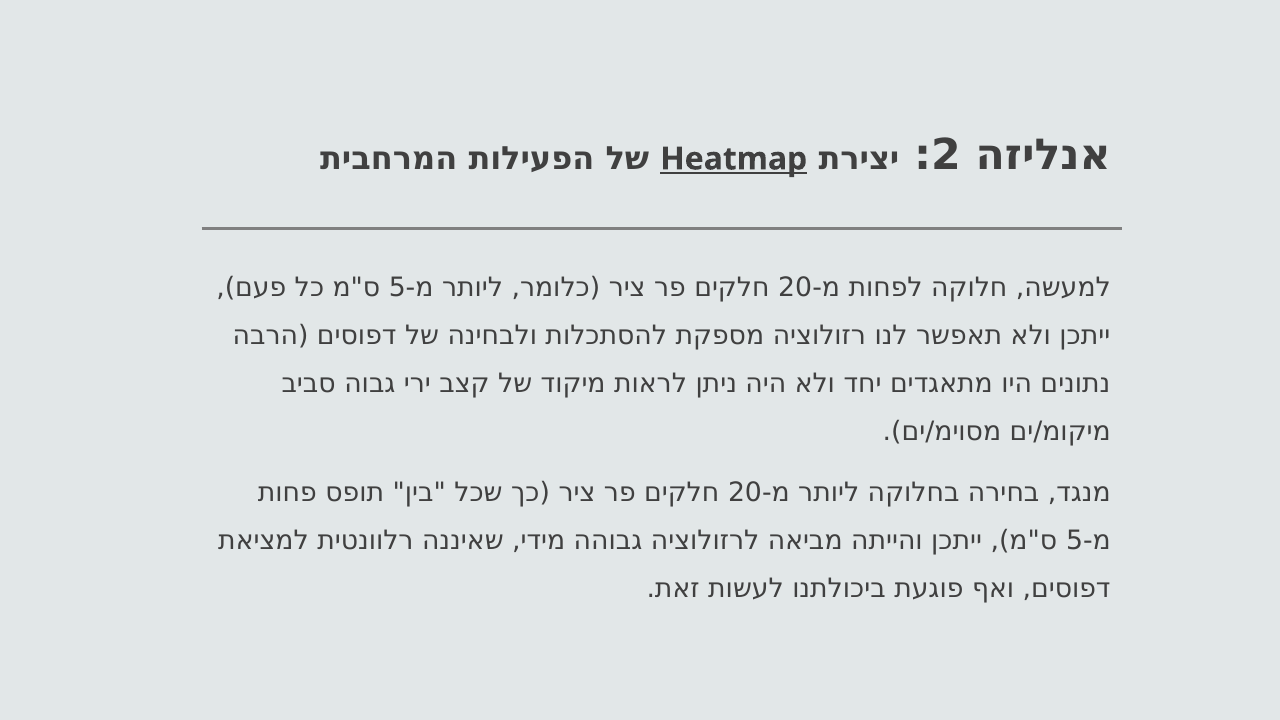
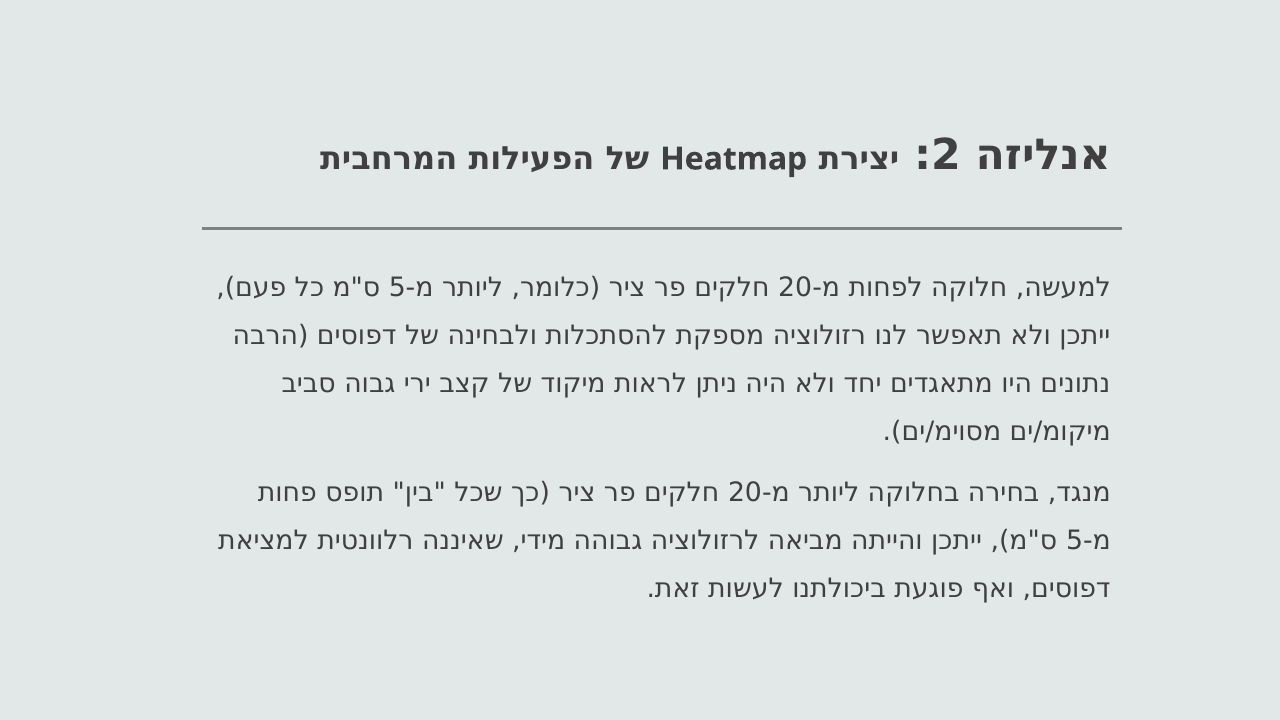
Heatmap underline: present -> none
